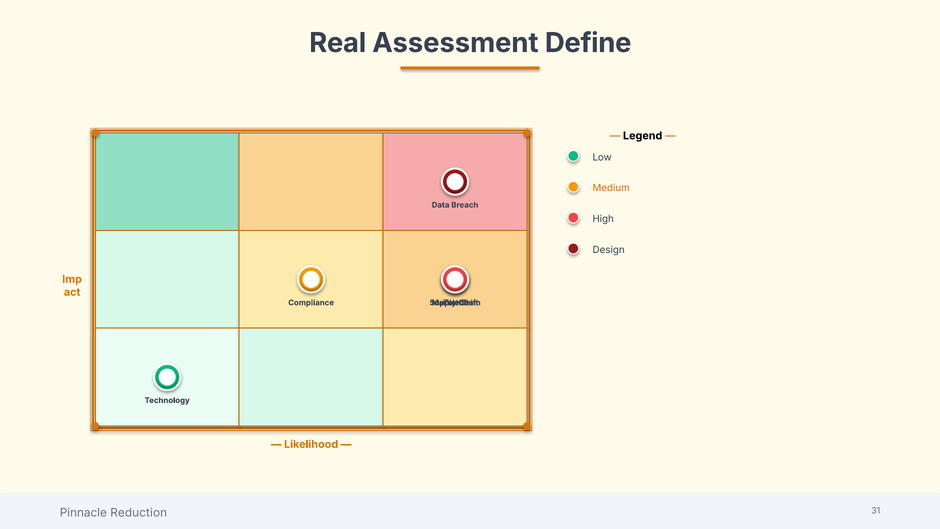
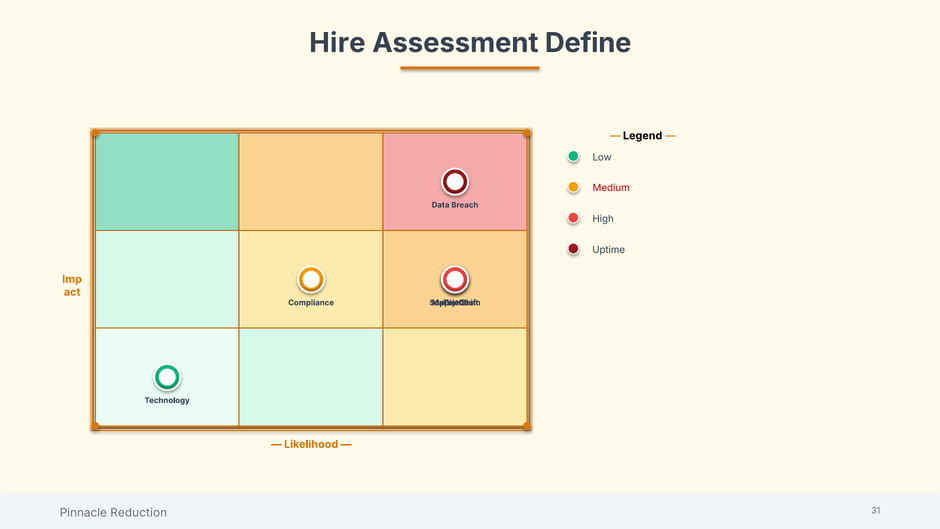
Real: Real -> Hire
Medium colour: orange -> red
Design: Design -> Uptime
